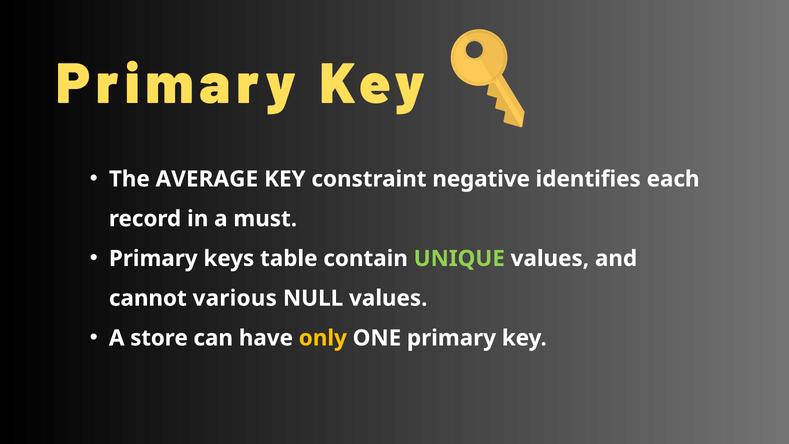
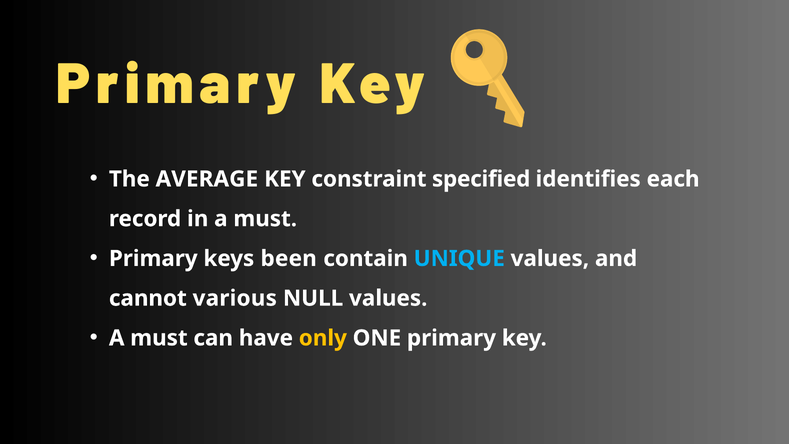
negative: negative -> specified
table: table -> been
UNIQUE colour: light green -> light blue
store at (159, 338): store -> must
